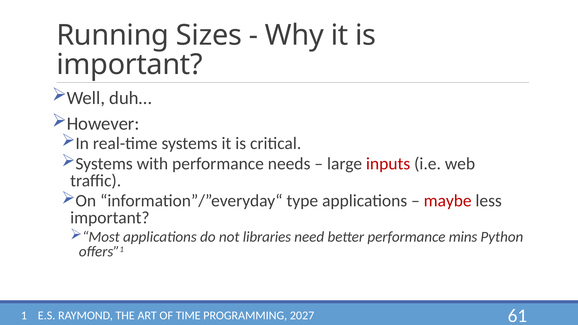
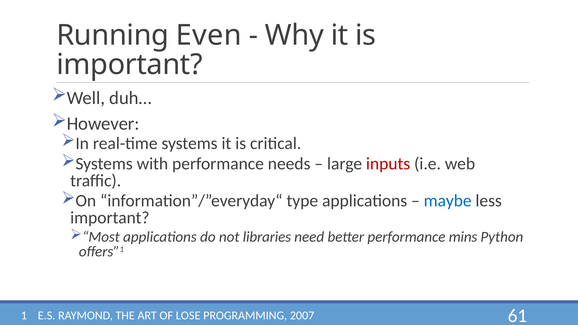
Sizes: Sizes -> Even
maybe colour: red -> blue
TIME: TIME -> LOSE
2027: 2027 -> 2007
